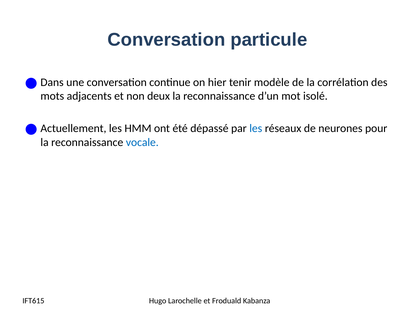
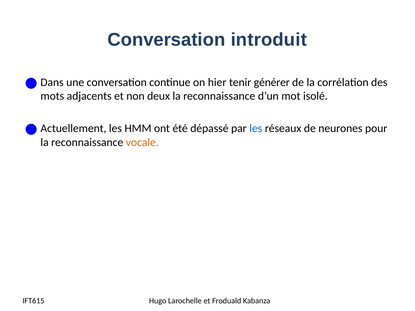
particule: particule -> introduit
modèle: modèle -> générer
vocale colour: blue -> orange
